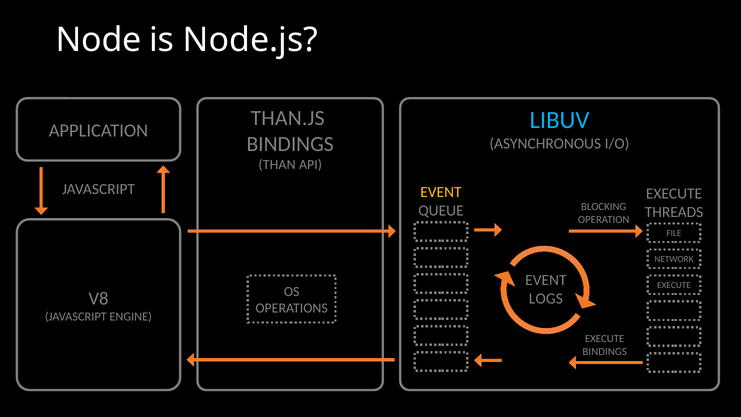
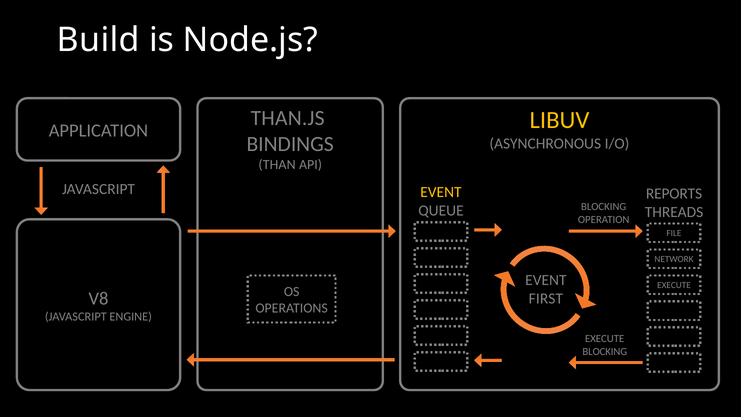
Node: Node -> Build
LIBUV colour: light blue -> yellow
EXECUTE at (674, 193): EXECUTE -> REPORTS
LOGS: LOGS -> FIRST
BINDINGS at (605, 352): BINDINGS -> BLOCKING
